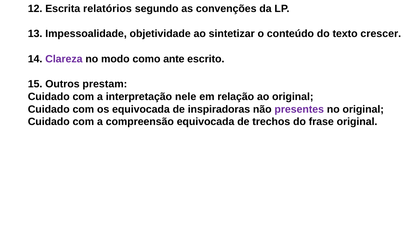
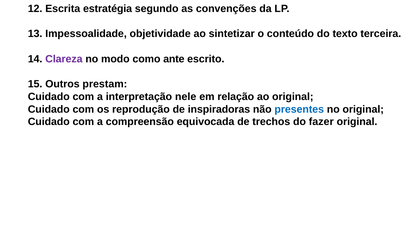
relatórios: relatórios -> estratégia
crescer: crescer -> terceira
os equivocada: equivocada -> reprodução
presentes colour: purple -> blue
frase: frase -> fazer
